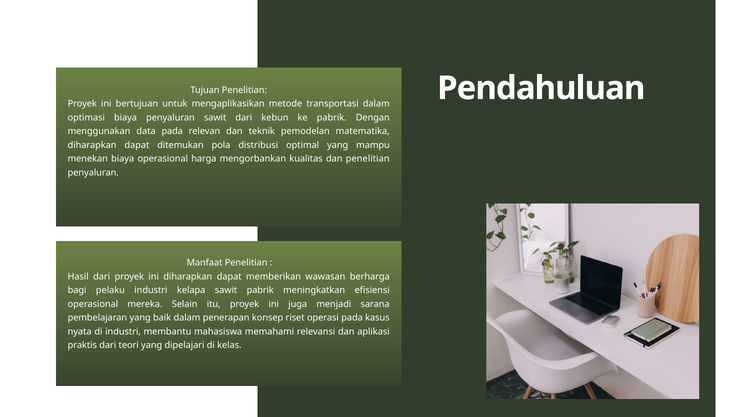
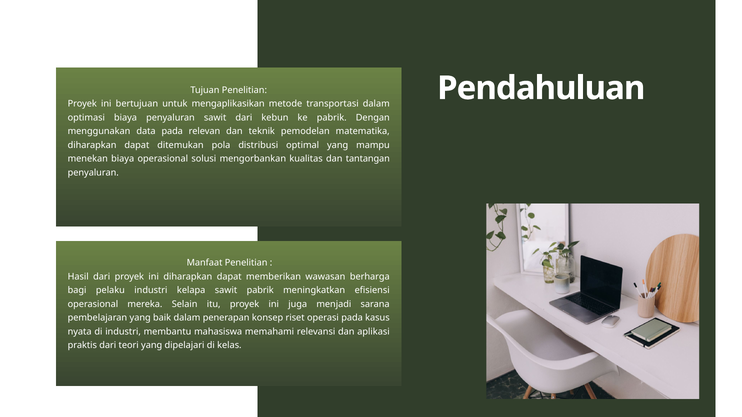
harga: harga -> solusi
dan penelitian: penelitian -> tantangan
